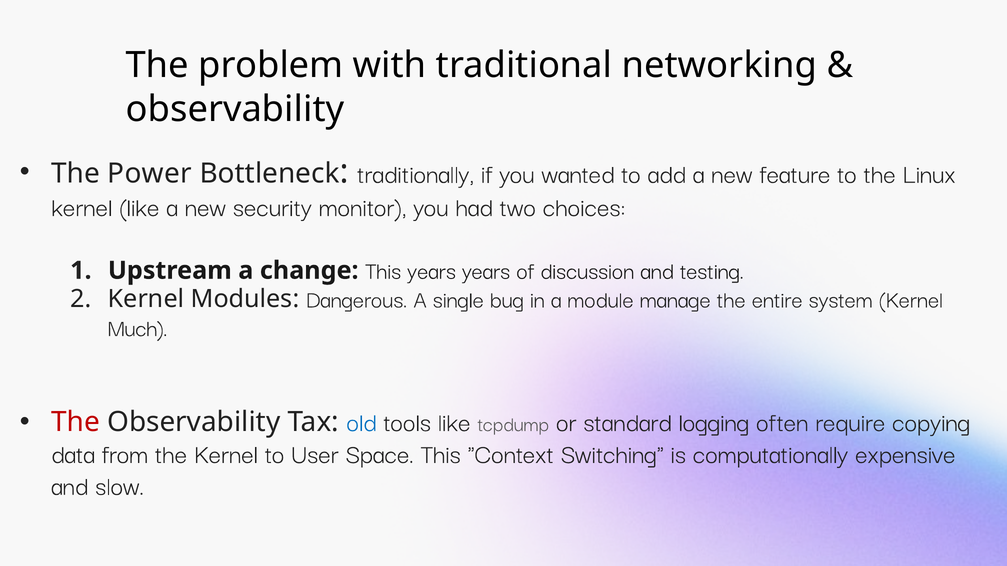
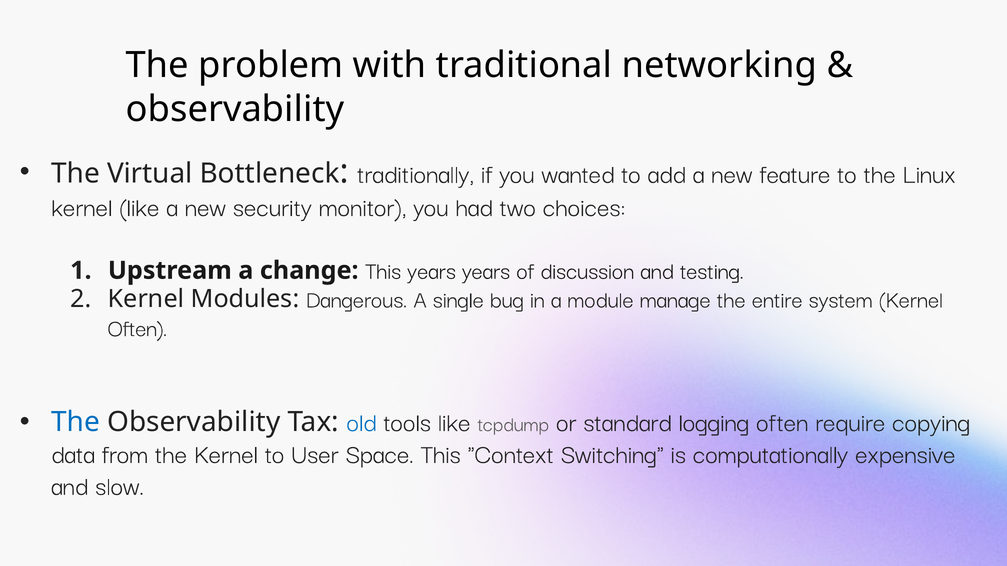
Power: Power -> Virtual
Much at (138, 328): Much -> Often
The at (76, 422) colour: red -> blue
